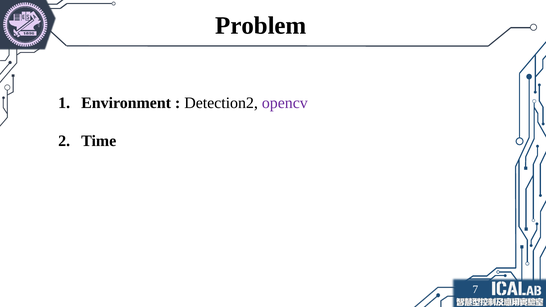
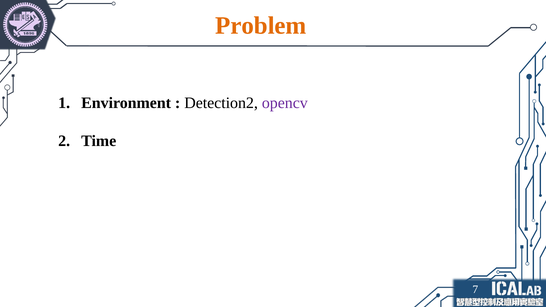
Problem colour: black -> orange
